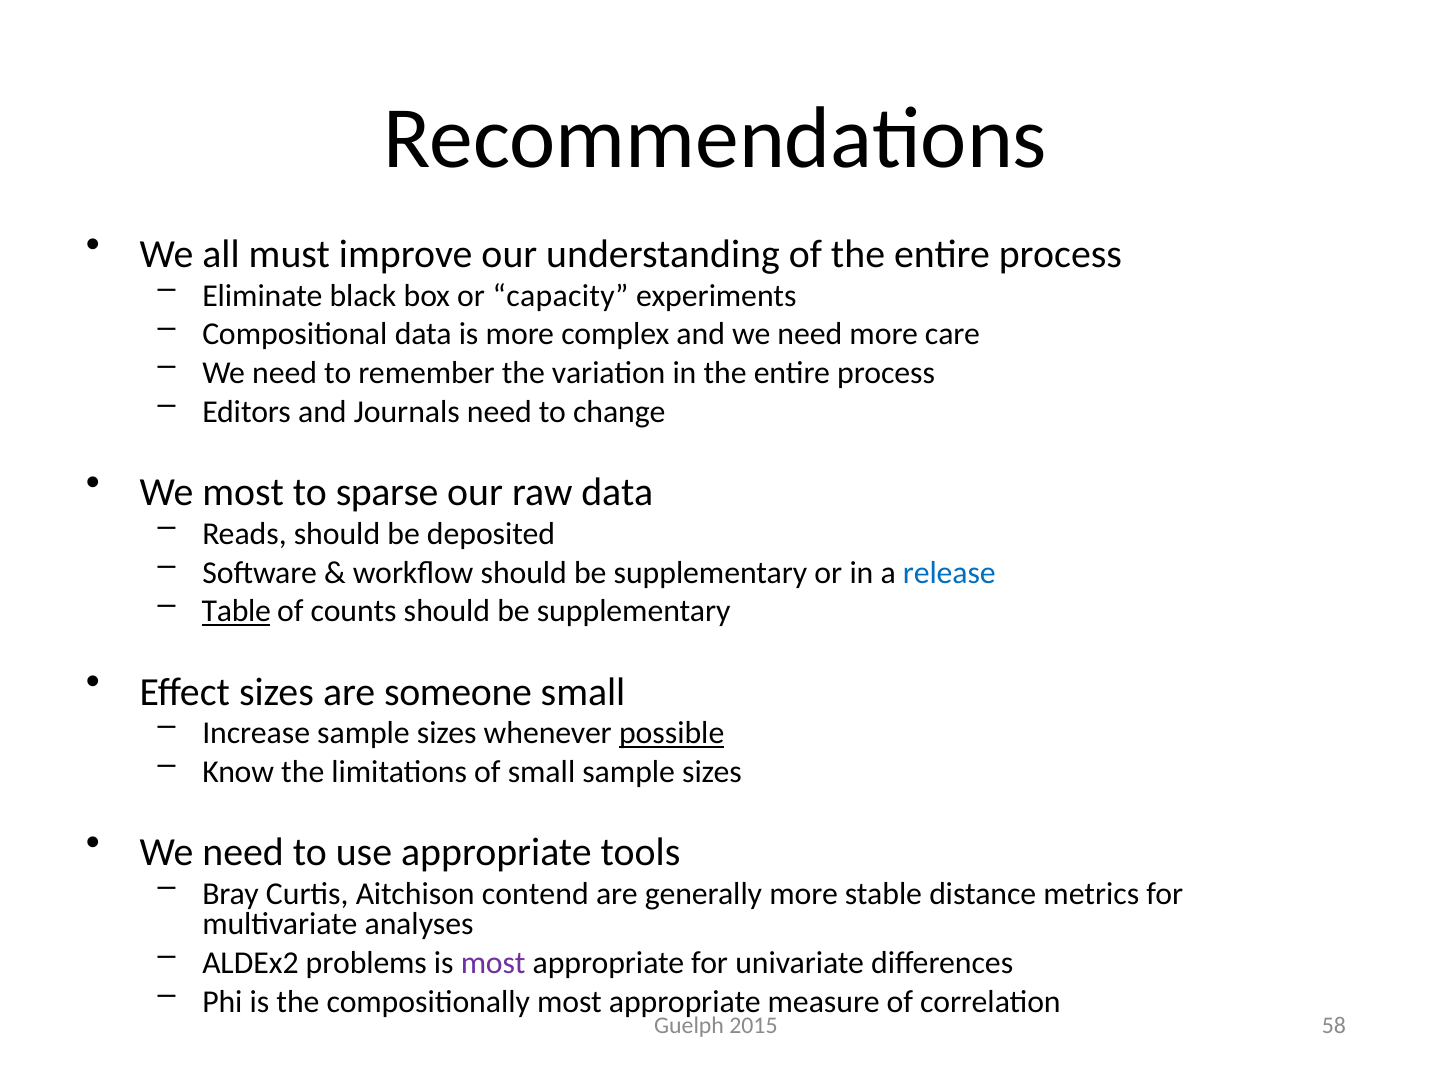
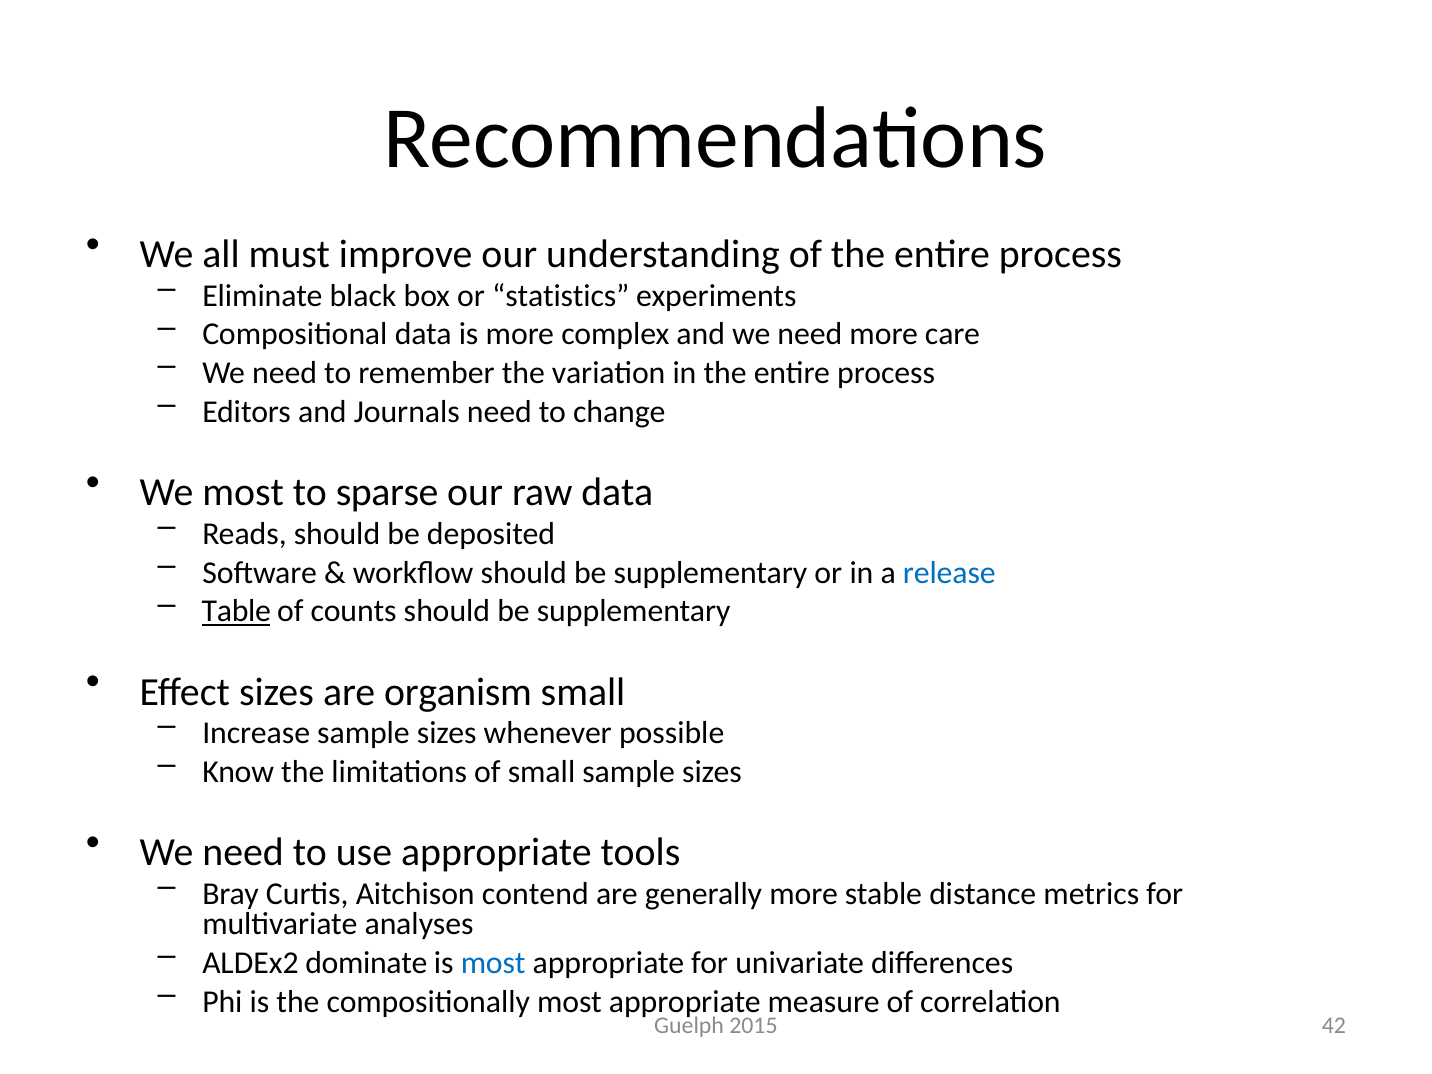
capacity: capacity -> statistics
someone: someone -> organism
possible underline: present -> none
problems: problems -> dominate
most at (493, 963) colour: purple -> blue
58: 58 -> 42
